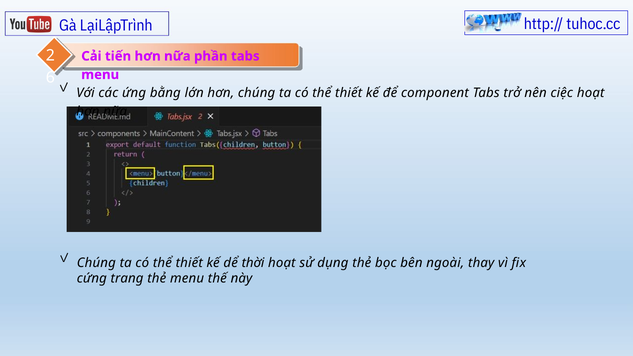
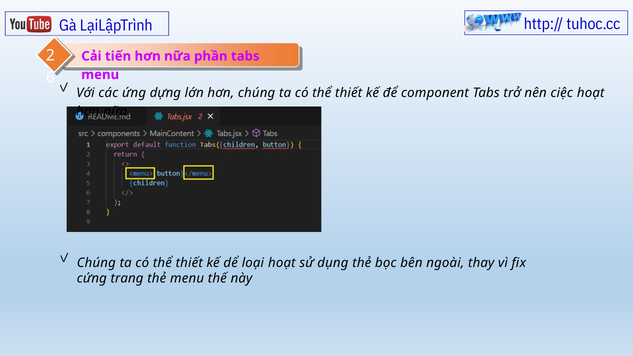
bằng: bằng -> dựng
thời: thời -> loại
